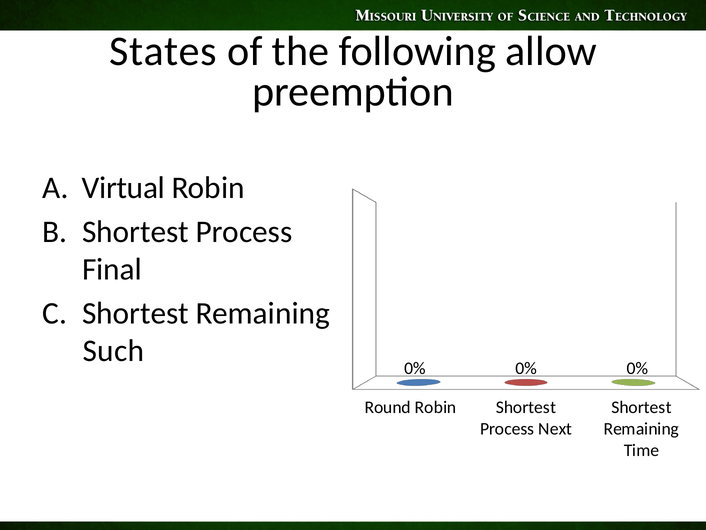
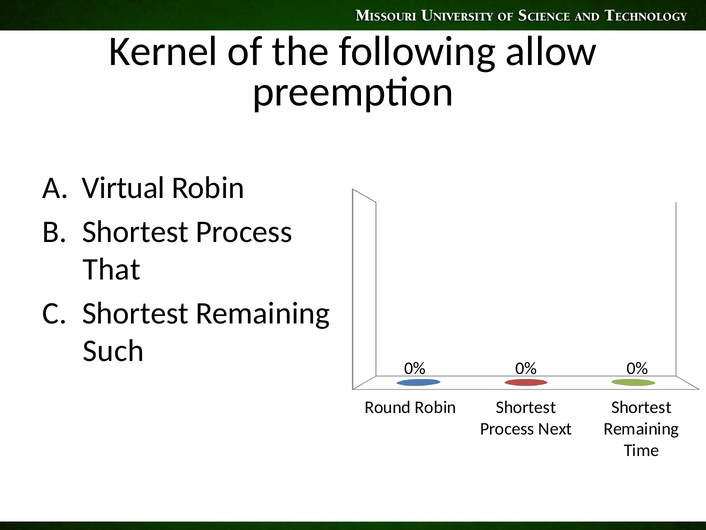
States: States -> Kernel
Final: Final -> That
